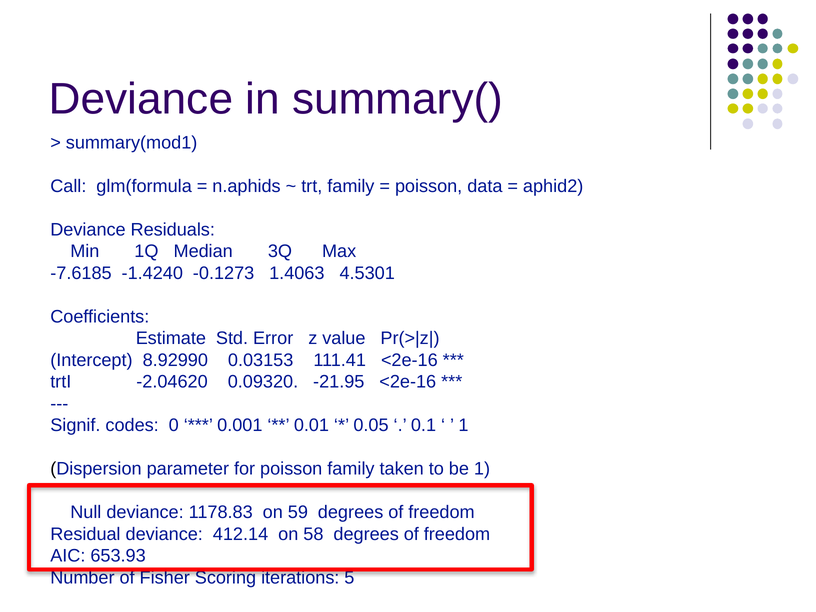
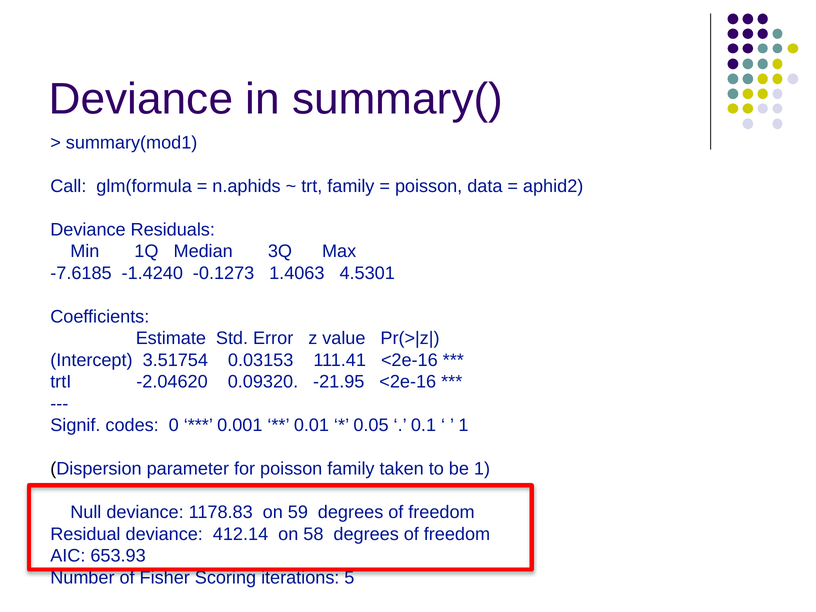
8.92990: 8.92990 -> 3.51754
